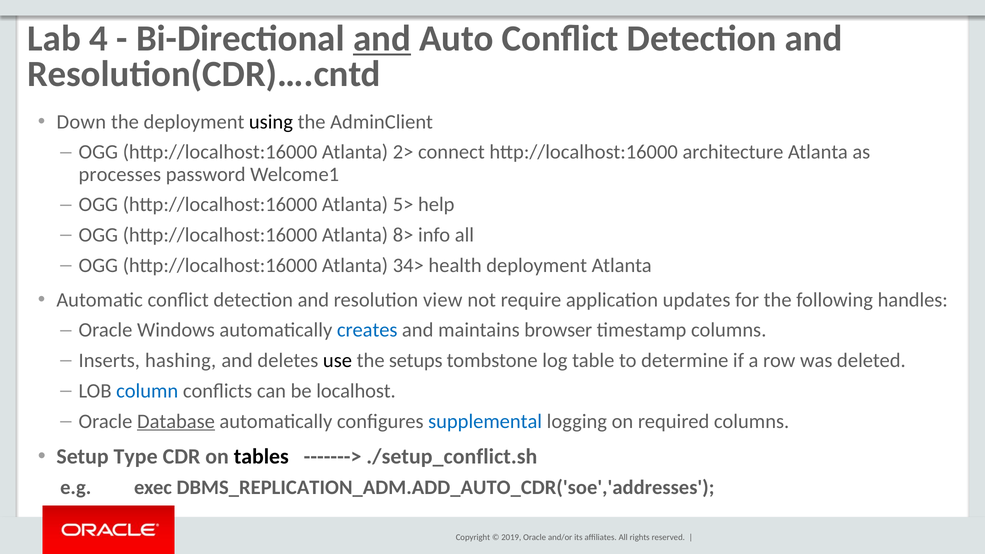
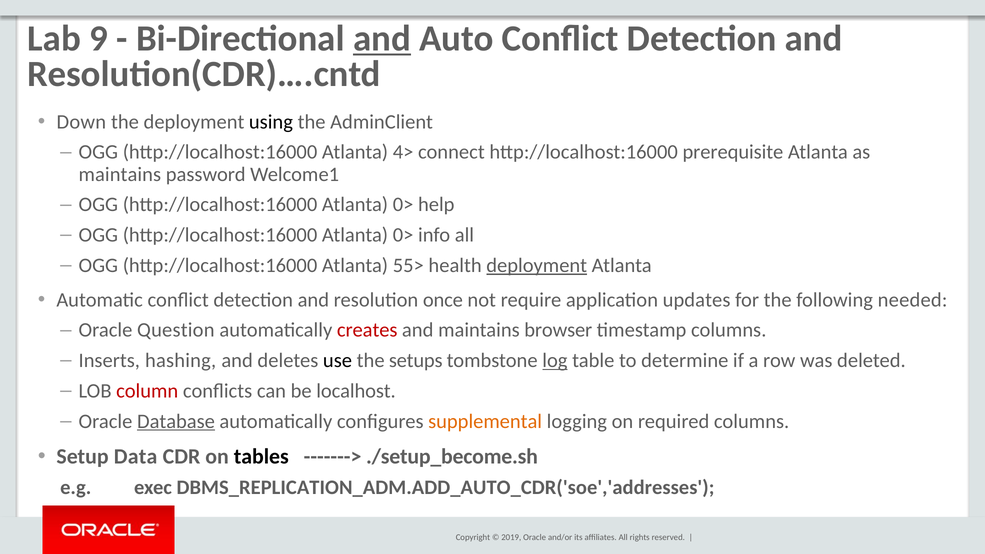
4: 4 -> 9
2>: 2> -> 4>
architecture: architecture -> prerequisite
processes at (120, 174): processes -> maintains
5> at (403, 205): 5> -> 0>
8> at (403, 235): 8> -> 0>
34>: 34> -> 55>
deployment at (537, 265) underline: none -> present
view: view -> once
handles: handles -> needed
Windows: Windows -> Question
creates colour: blue -> red
log underline: none -> present
column colour: blue -> red
supplemental colour: blue -> orange
Type: Type -> Data
./setup_conflict.sh: ./setup_conflict.sh -> ./setup_become.sh
